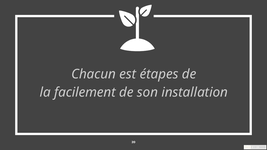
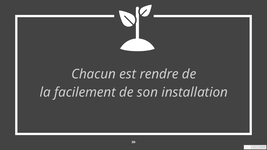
étapes: étapes -> rendre
